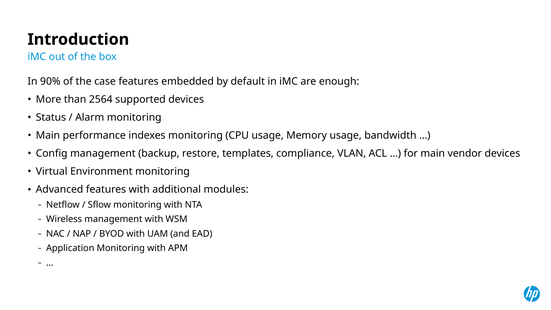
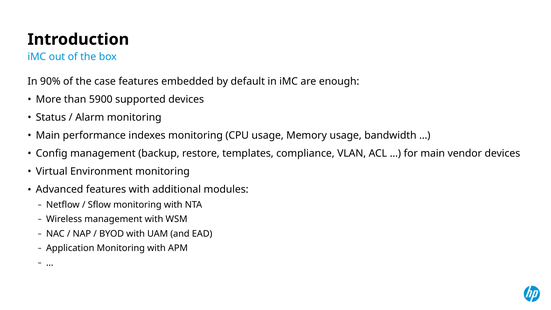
2564: 2564 -> 5900
